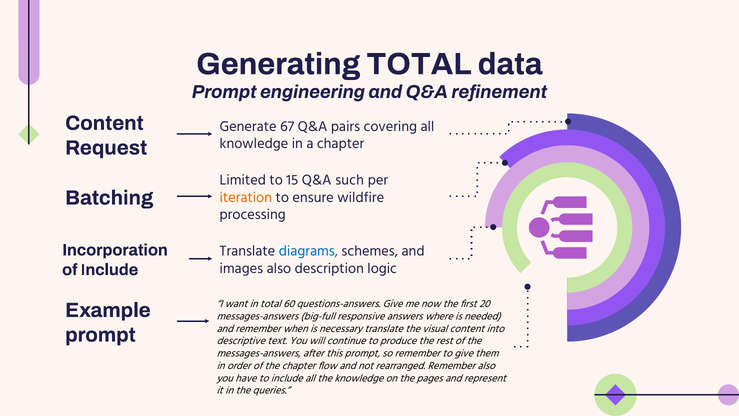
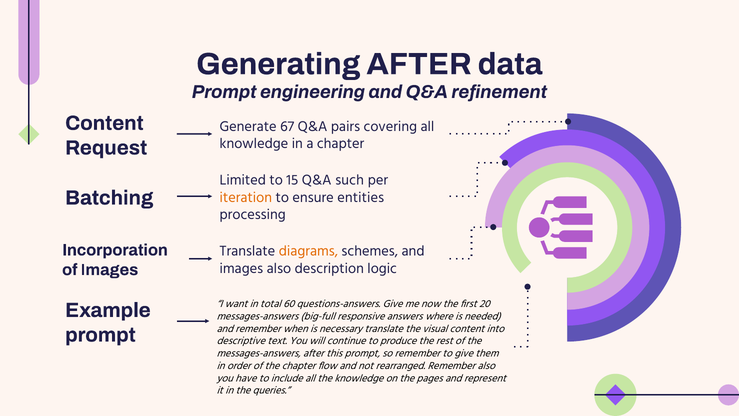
Generating TOTAL: TOTAL -> AFTER
wildfire: wildfire -> entities
diagrams colour: blue -> orange
of Include: Include -> Images
